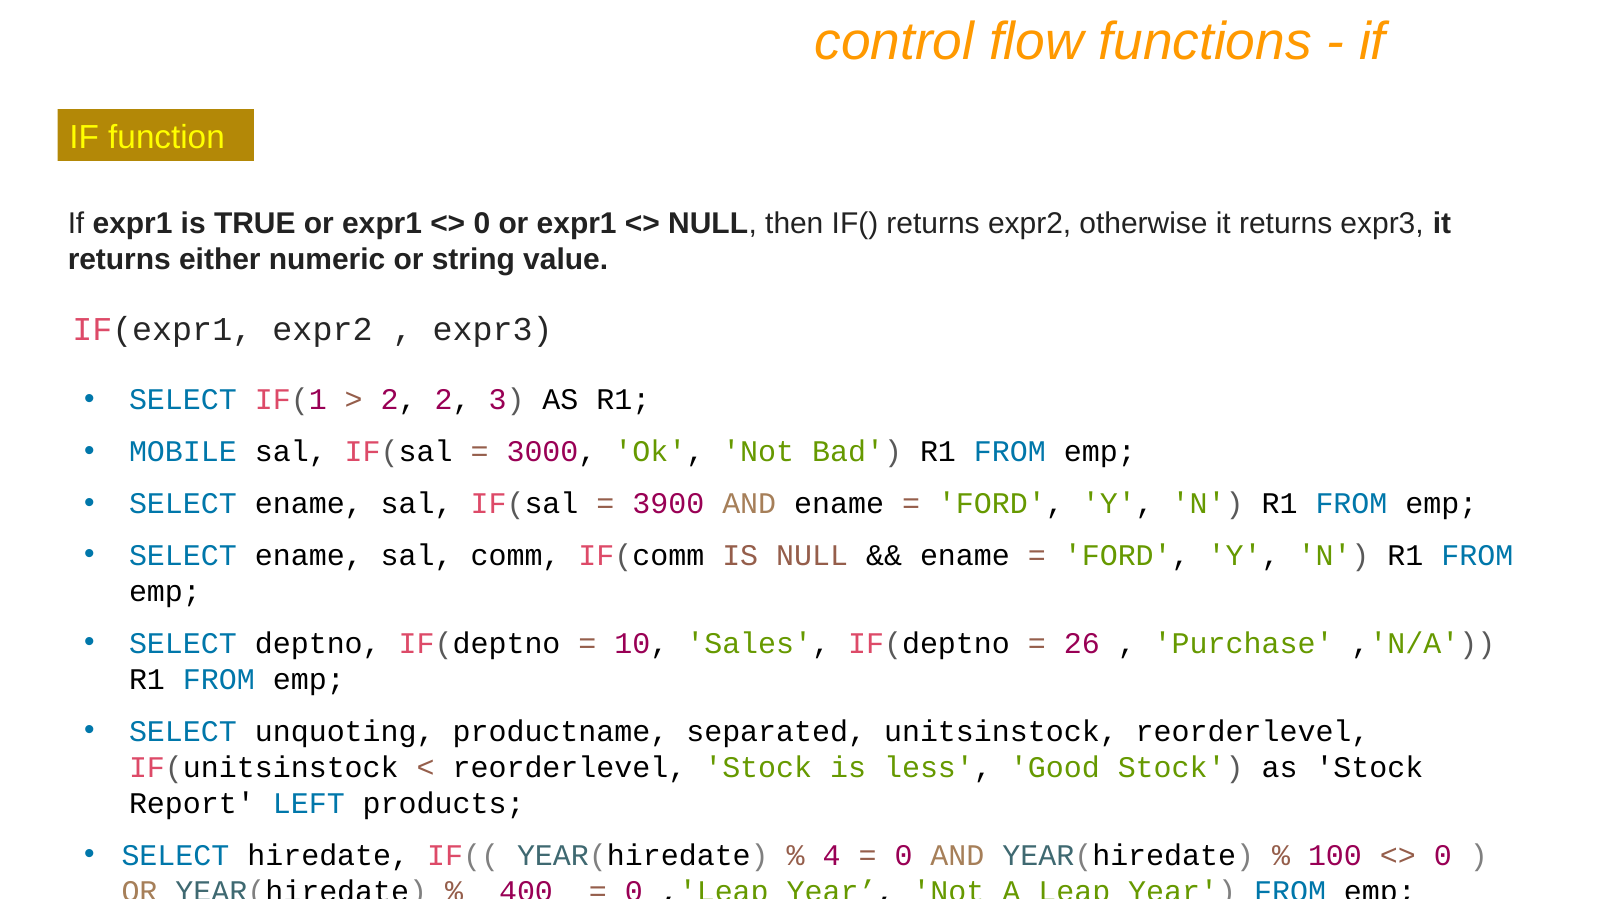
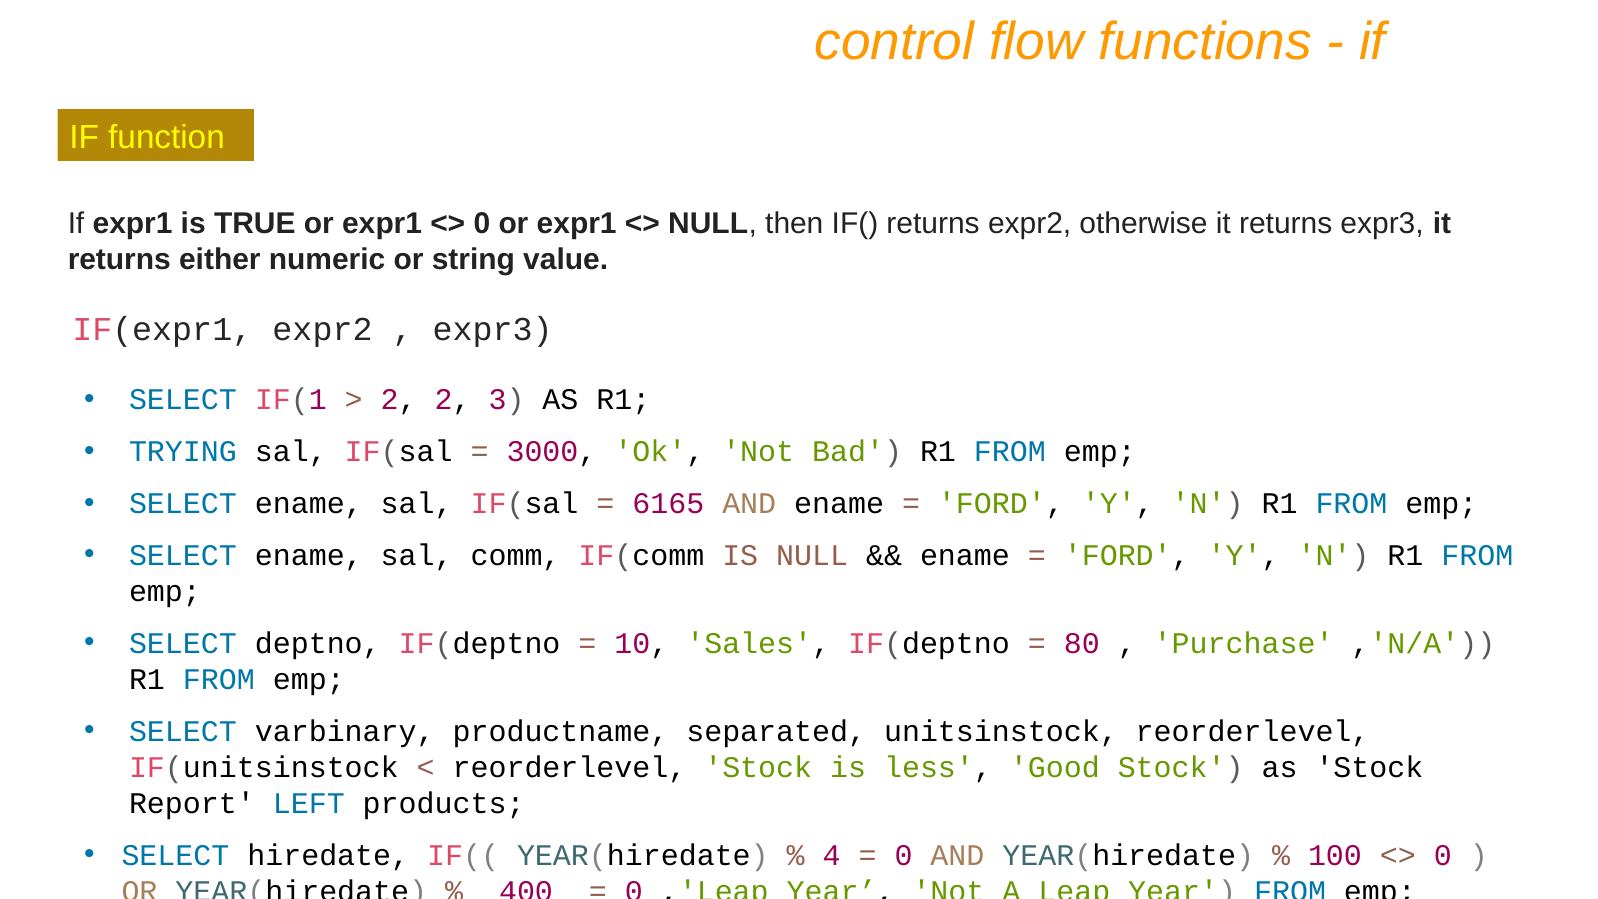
MOBILE: MOBILE -> TRYING
3900: 3900 -> 6165
26: 26 -> 80
unquoting: unquoting -> varbinary
